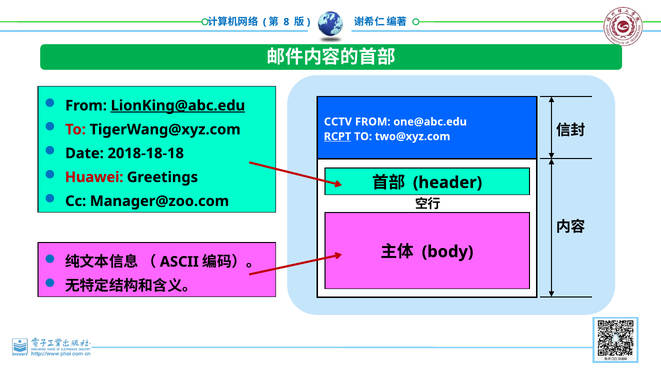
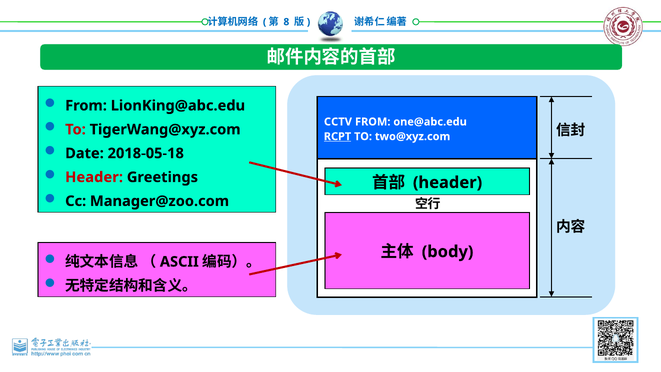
LionKing@abc.edu underline: present -> none
2018-18-18: 2018-18-18 -> 2018-05-18
Huawei at (94, 177): Huawei -> Header
